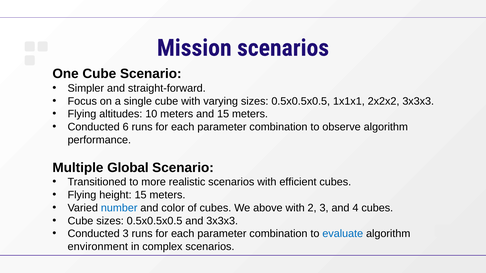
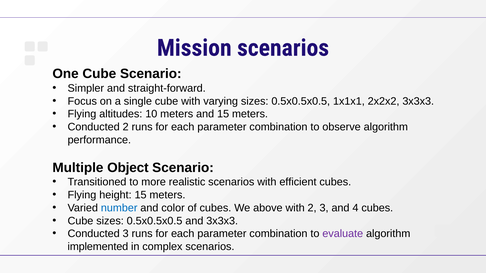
Conducted 6: 6 -> 2
Global: Global -> Object
evaluate colour: blue -> purple
environment: environment -> implemented
